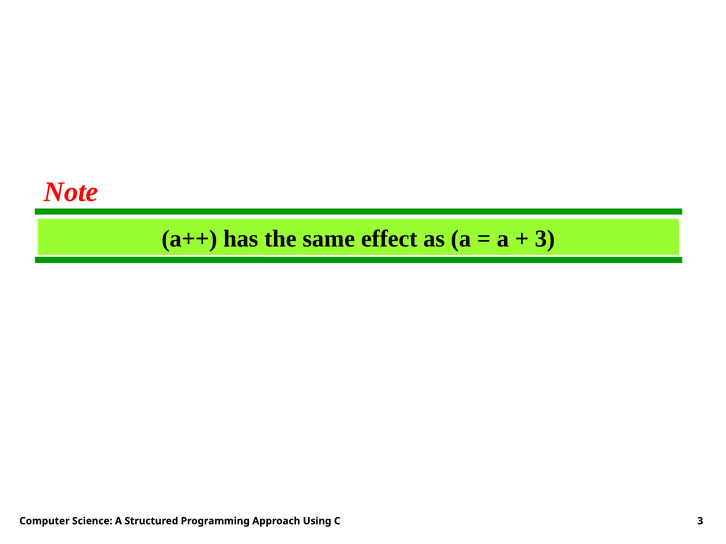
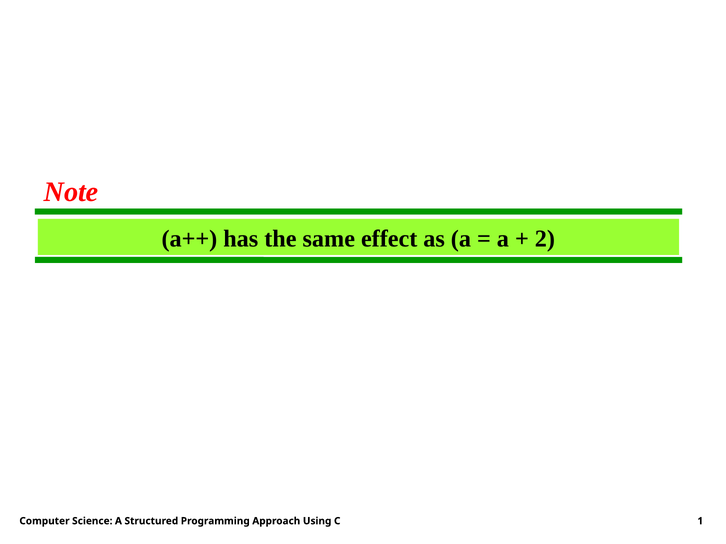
3 at (545, 239): 3 -> 2
C 3: 3 -> 1
